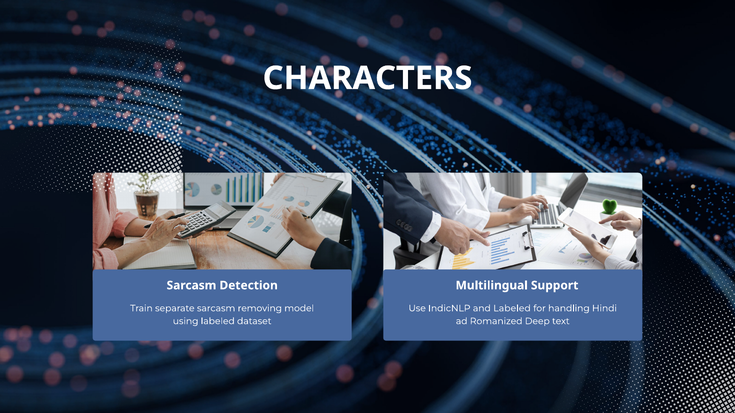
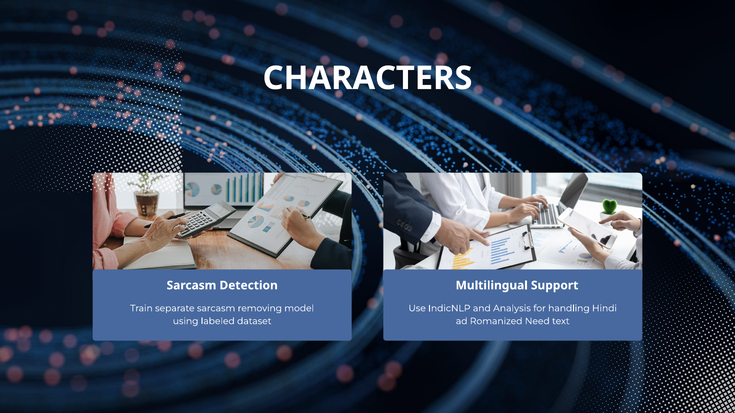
and Labeled: Labeled -> Analysis
Deep: Deep -> Need
